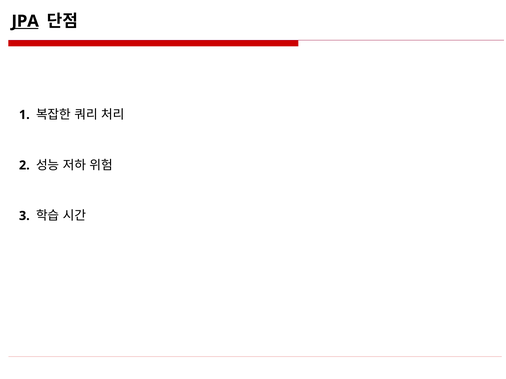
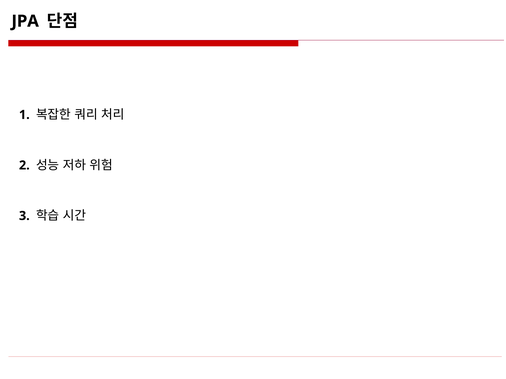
JPA underline: present -> none
